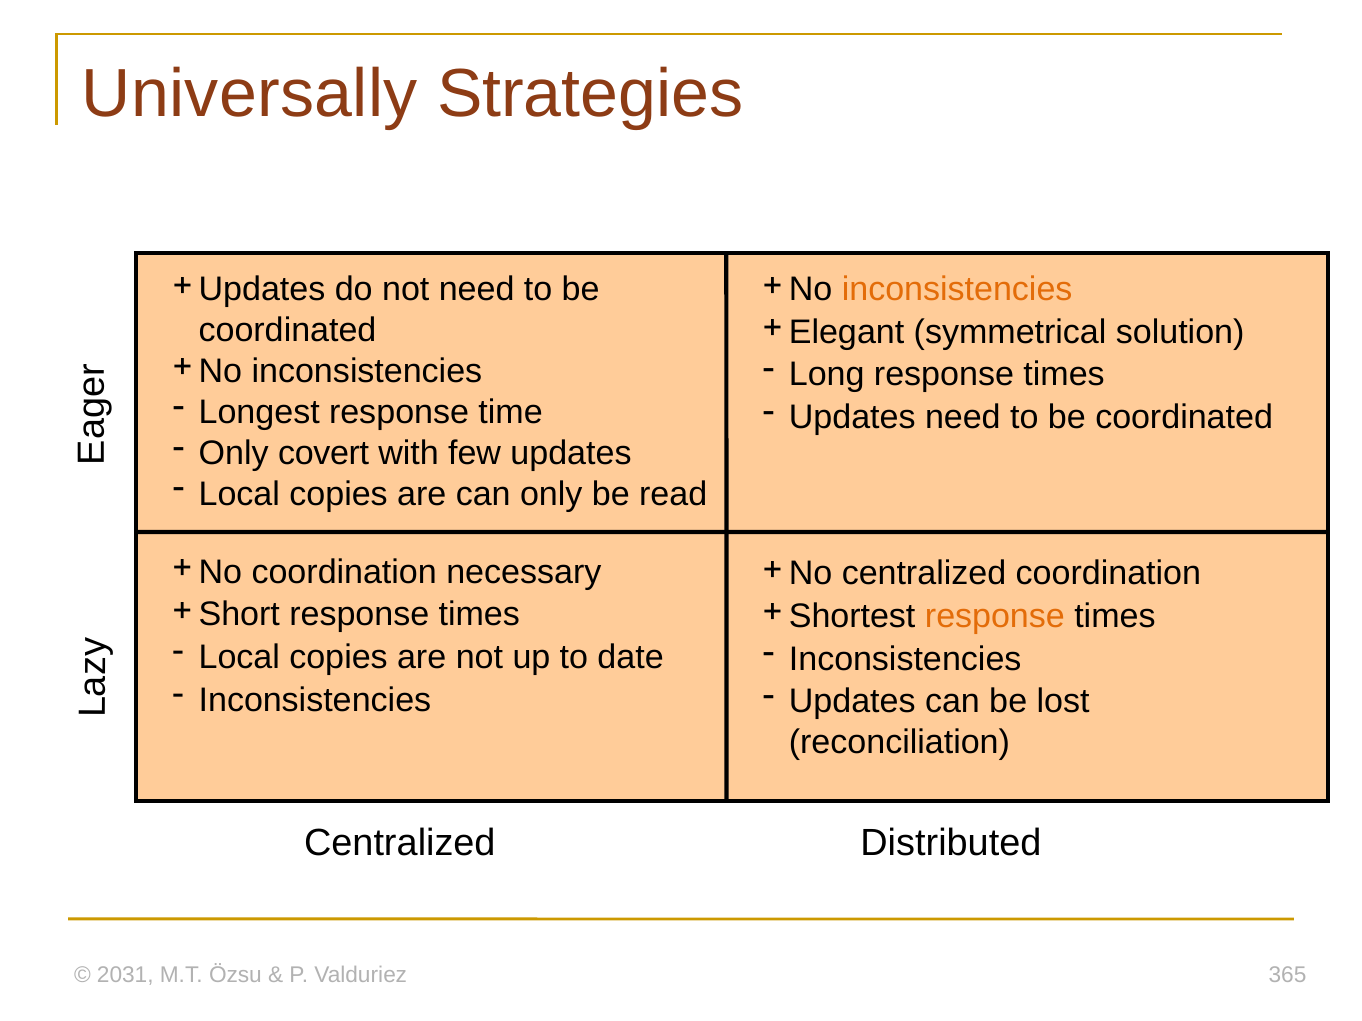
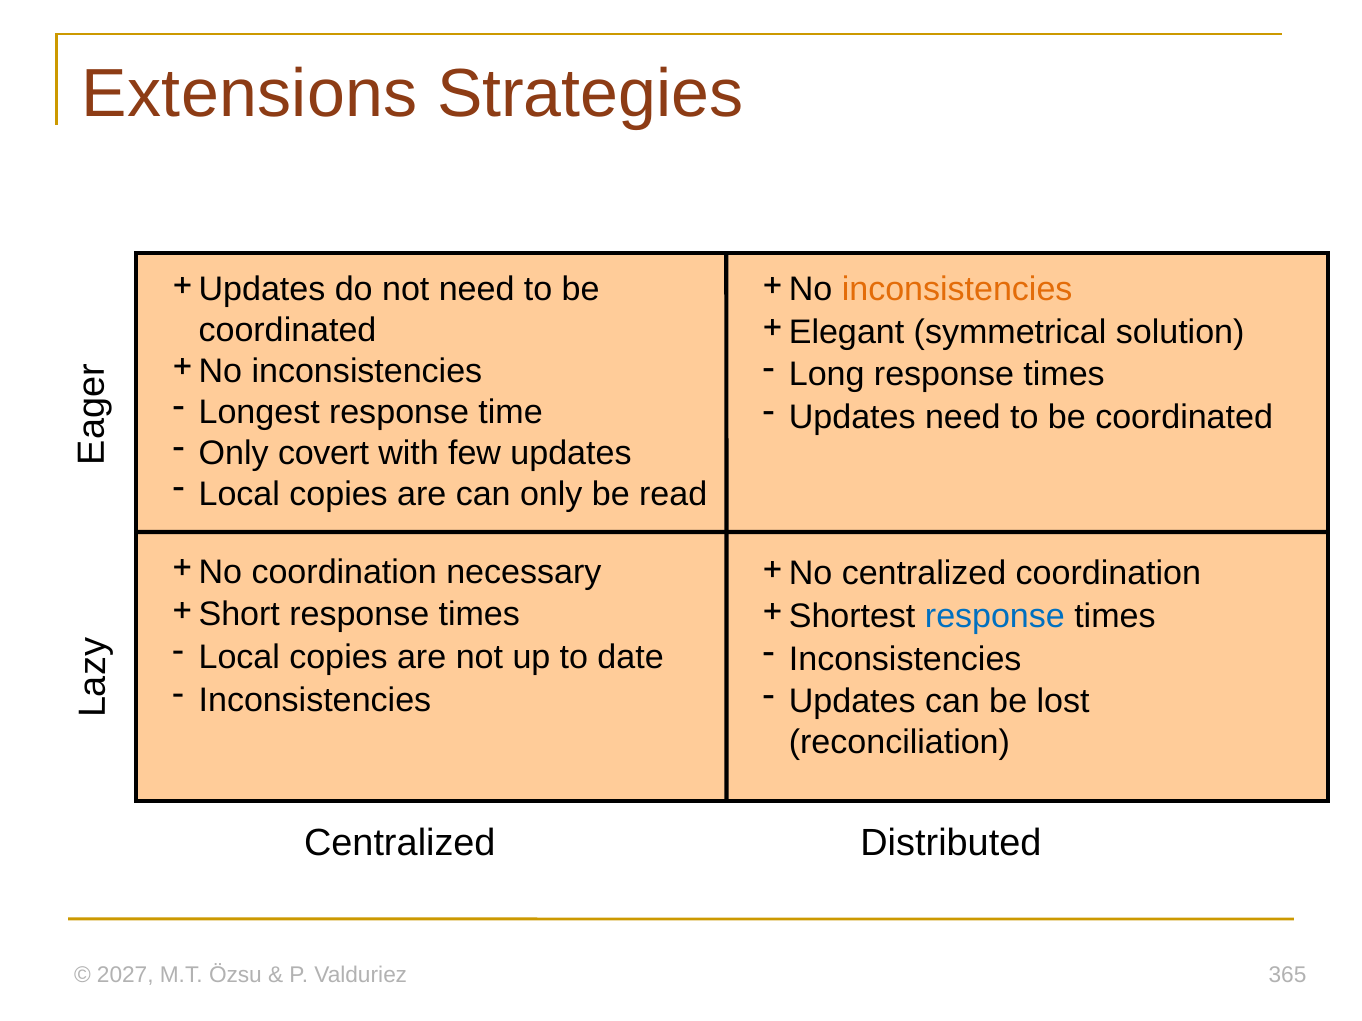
Universally: Universally -> Extensions
response at (995, 617) colour: orange -> blue
2031: 2031 -> 2027
